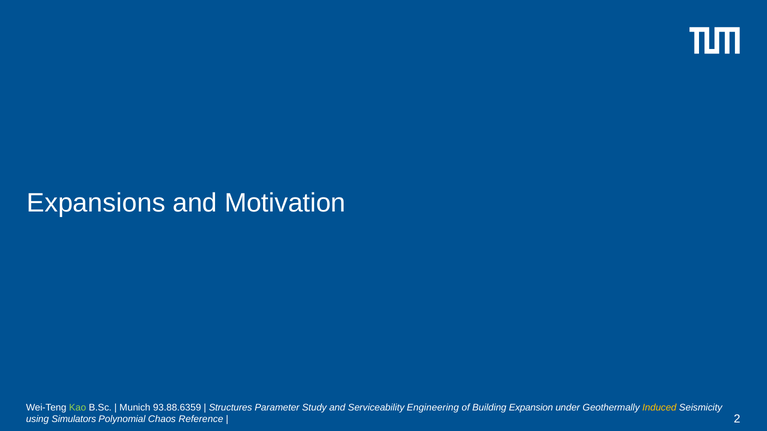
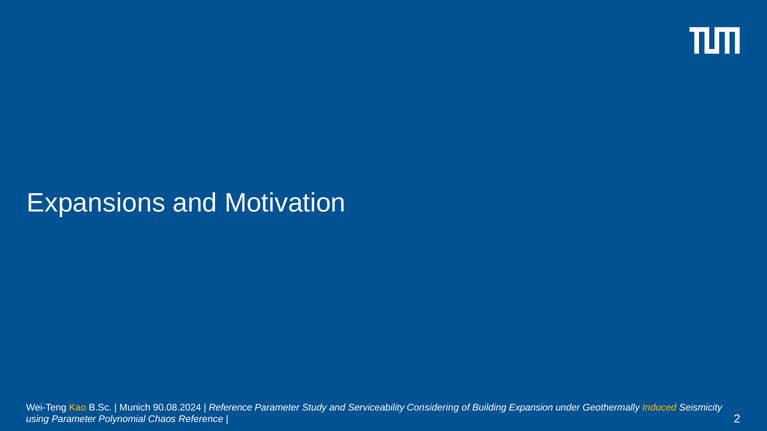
Kao colour: light green -> yellow
93.88.6359: 93.88.6359 -> 90.08.2024
Structures at (231, 408): Structures -> Reference
Engineering: Engineering -> Considering
using Simulators: Simulators -> Parameter
